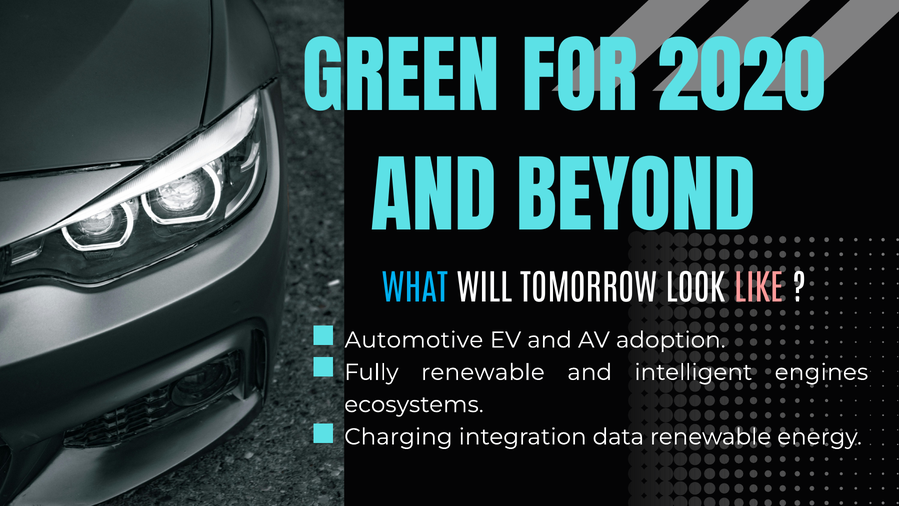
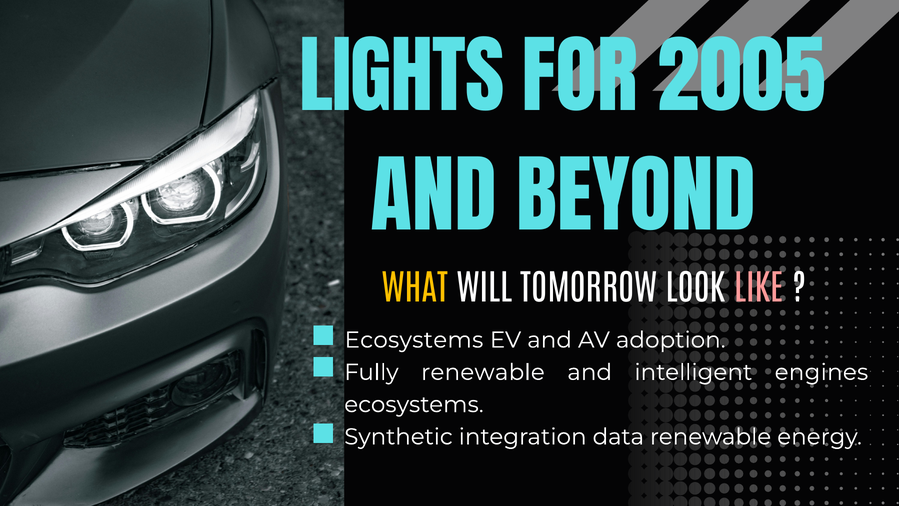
GREEN: GREEN -> LIGHTS
2020: 2020 -> 2005
WHAT colour: light blue -> yellow
Automotive at (414, 340): Automotive -> Ecosystems
Charging: Charging -> Synthetic
